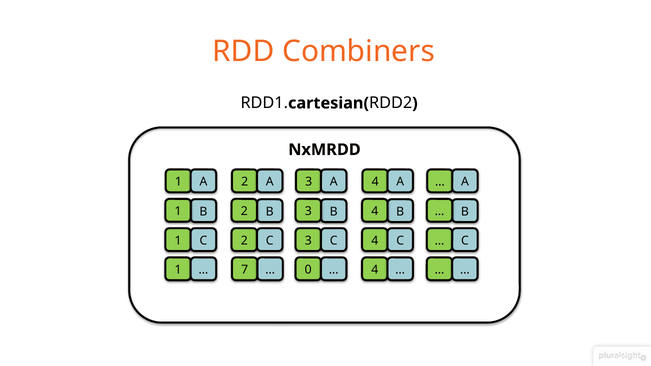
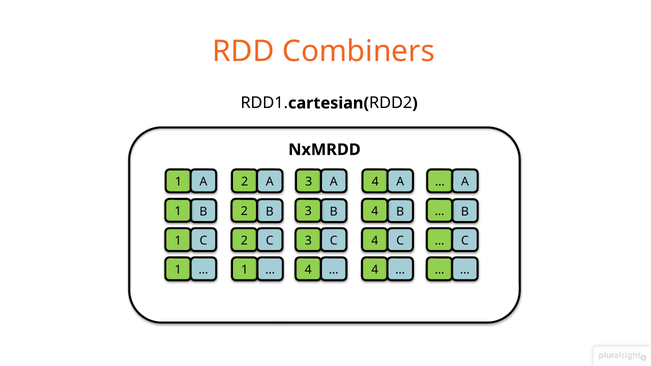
7 at (245, 270): 7 -> 1
0 at (308, 270): 0 -> 4
